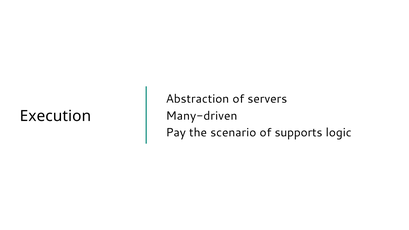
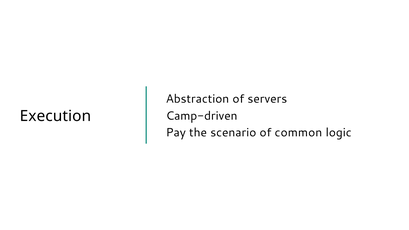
Many-driven: Many-driven -> Camp-driven
supports: supports -> common
